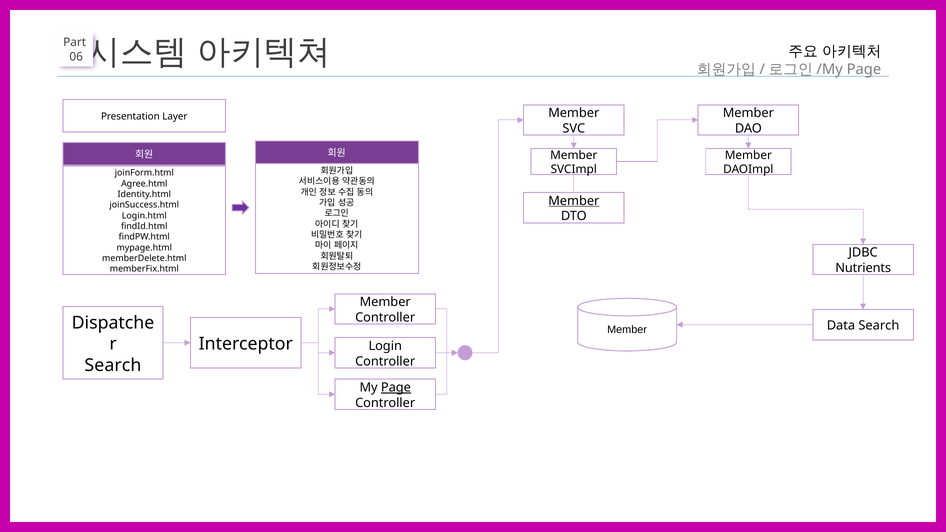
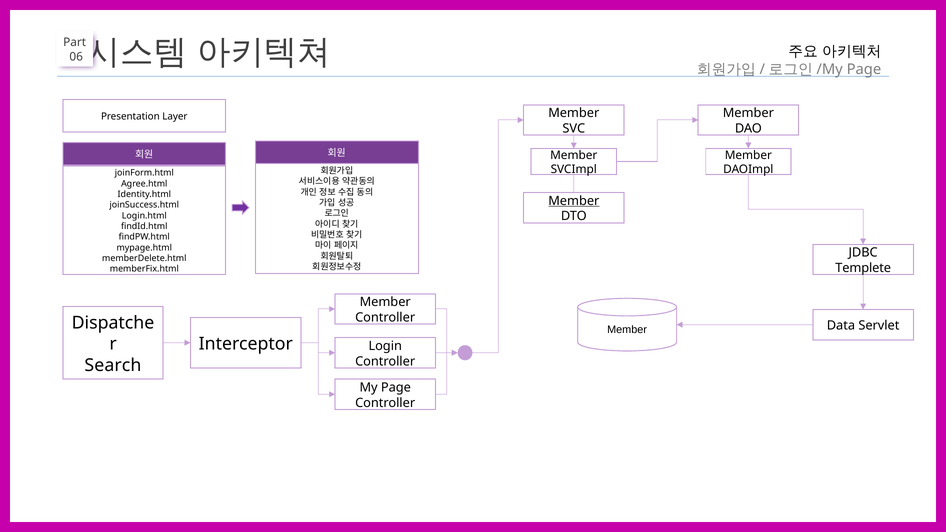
Nutrients: Nutrients -> Templete
Data Search: Search -> Servlet
Page at (396, 388) underline: present -> none
